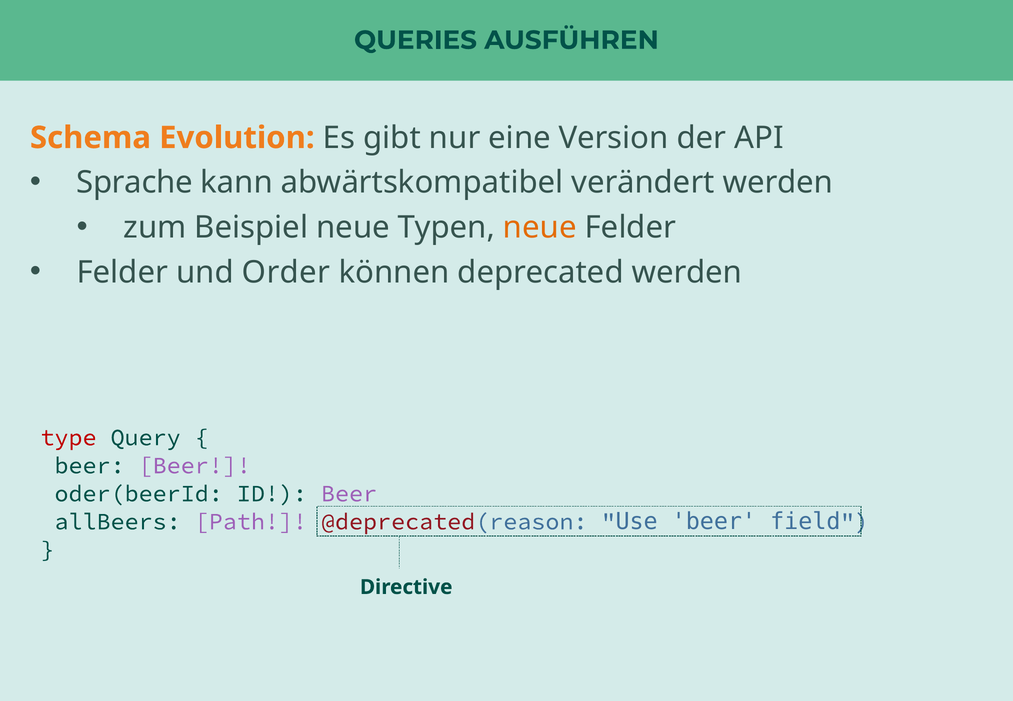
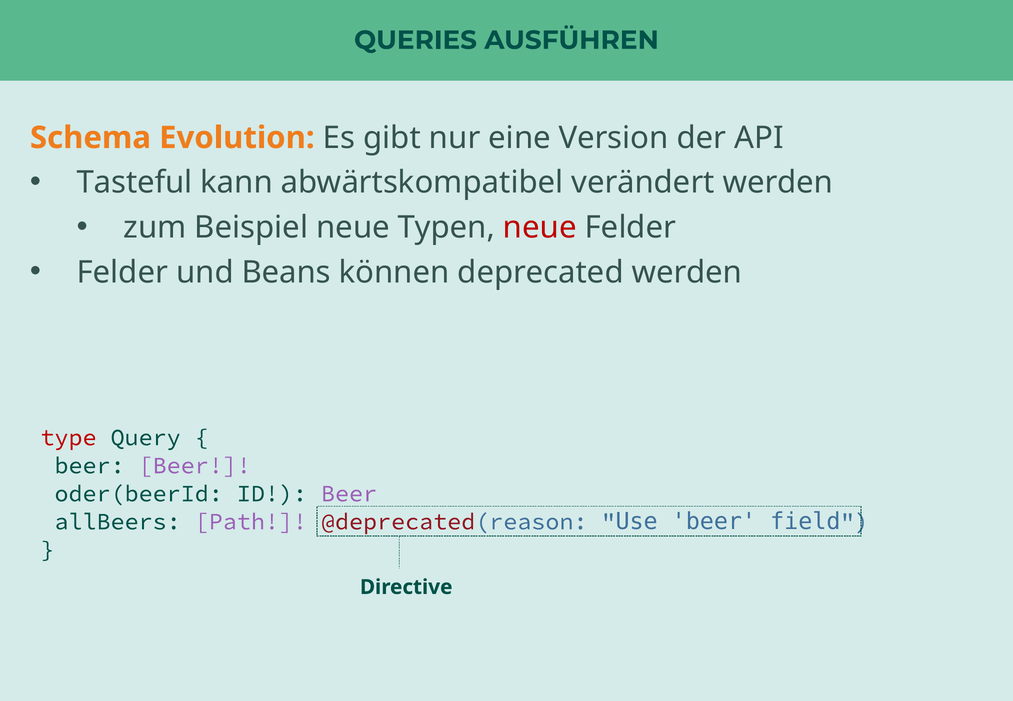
Sprache: Sprache -> Tasteful
neue at (540, 228) colour: orange -> red
Order: Order -> Beans
